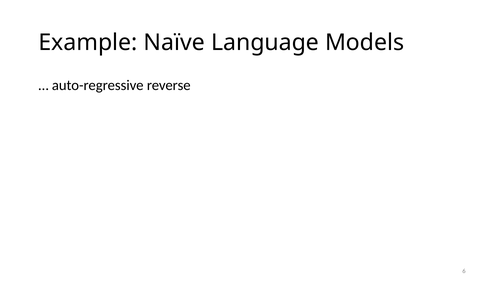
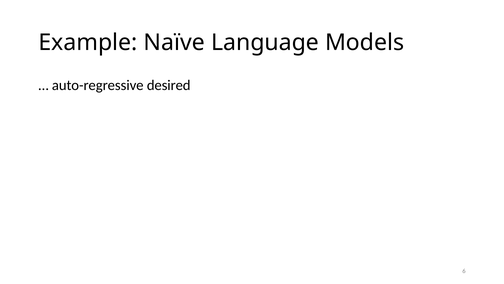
reverse: reverse -> desired
